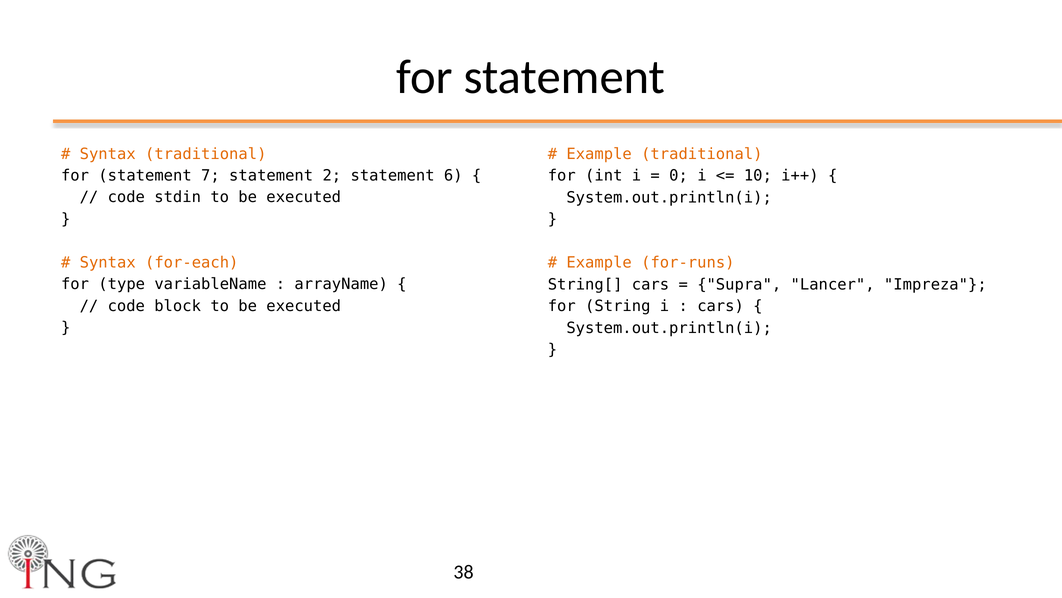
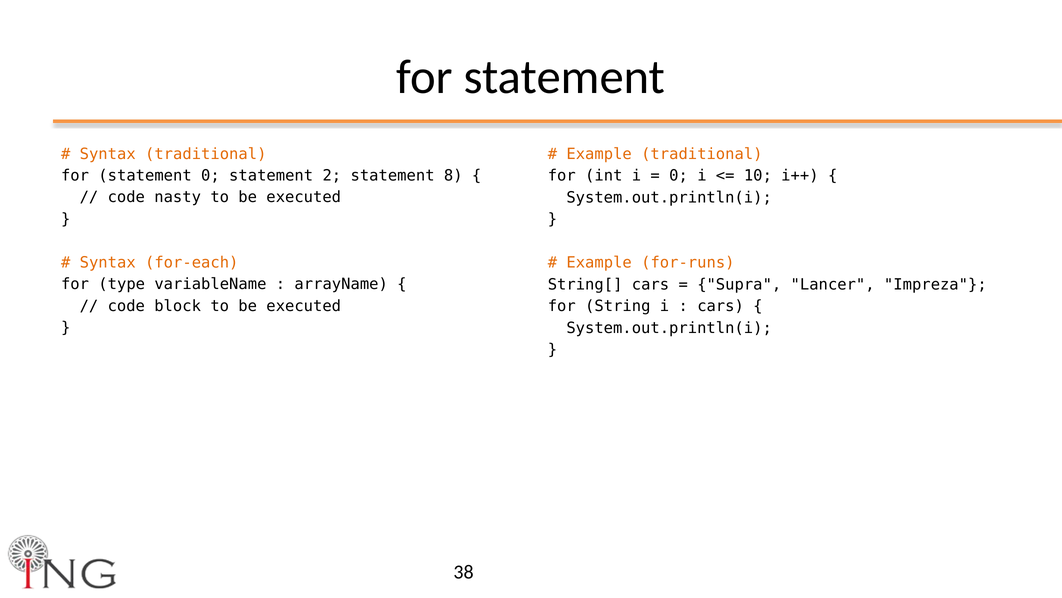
statement 7: 7 -> 0
6: 6 -> 8
stdin: stdin -> nasty
